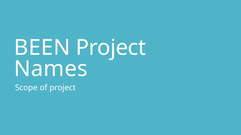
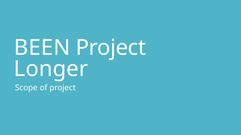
Names: Names -> Longer
